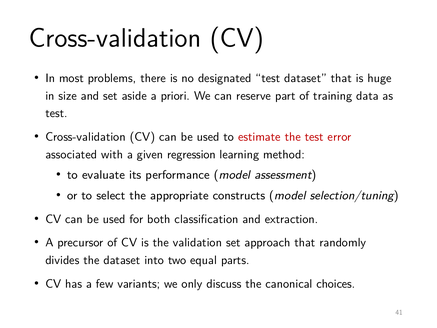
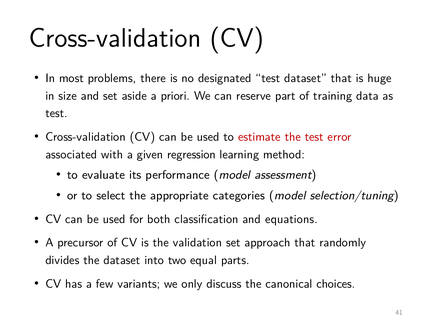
constructs: constructs -> categories
extraction: extraction -> equations
